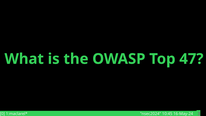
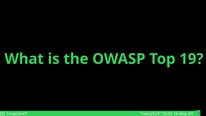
47: 47 -> 19
